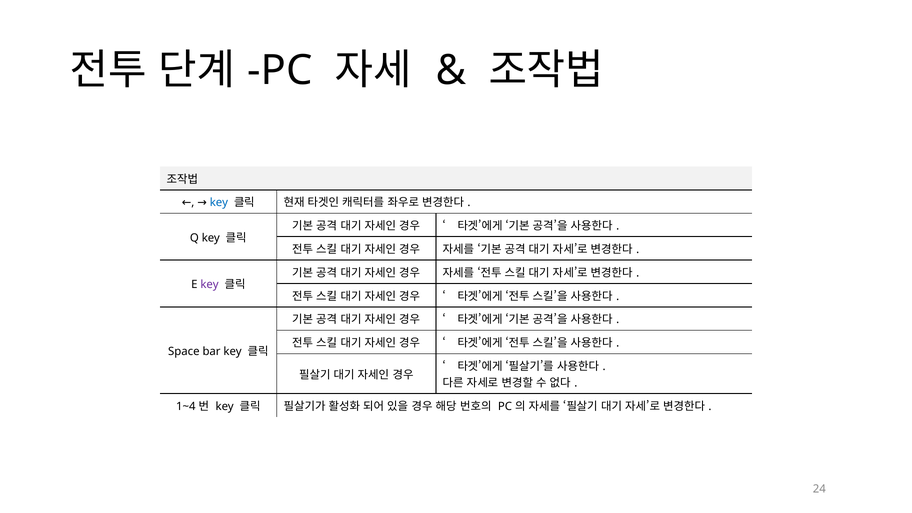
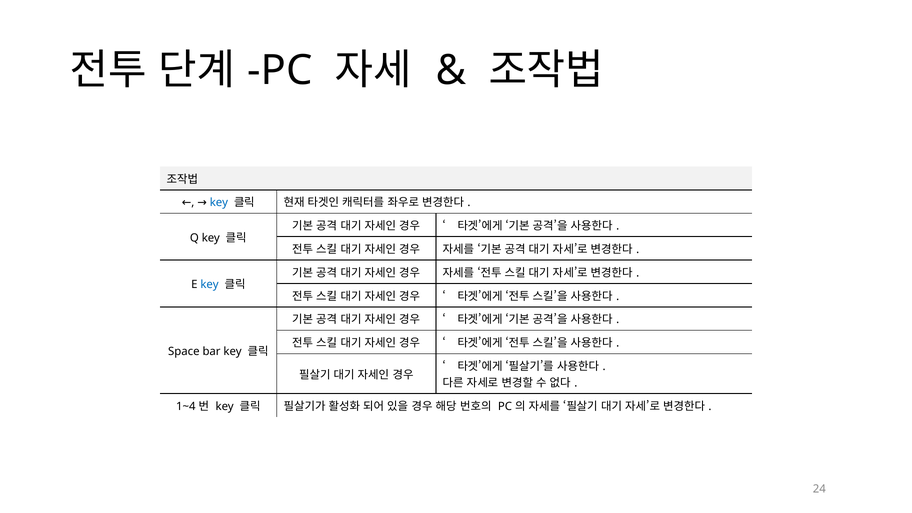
key at (209, 285) colour: purple -> blue
